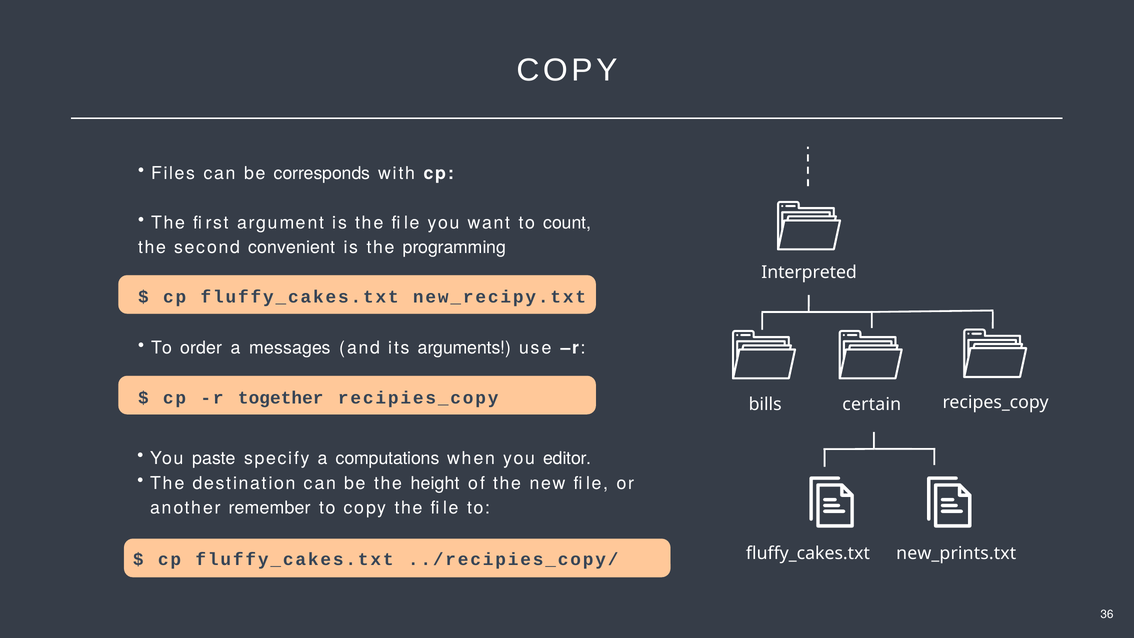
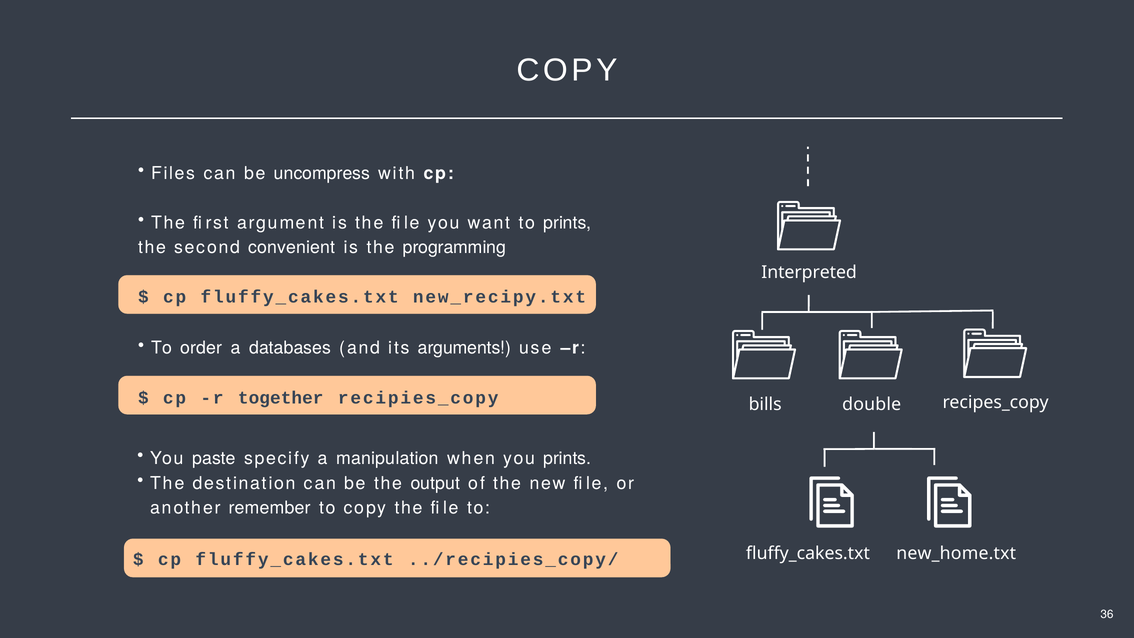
corresponds: corresponds -> uncompress
to count: count -> prints
messages: messages -> databases
certain: certain -> double
computations: computations -> manipulation
you editor: editor -> prints
height: height -> output
new_prints.txt: new_prints.txt -> new_home.txt
